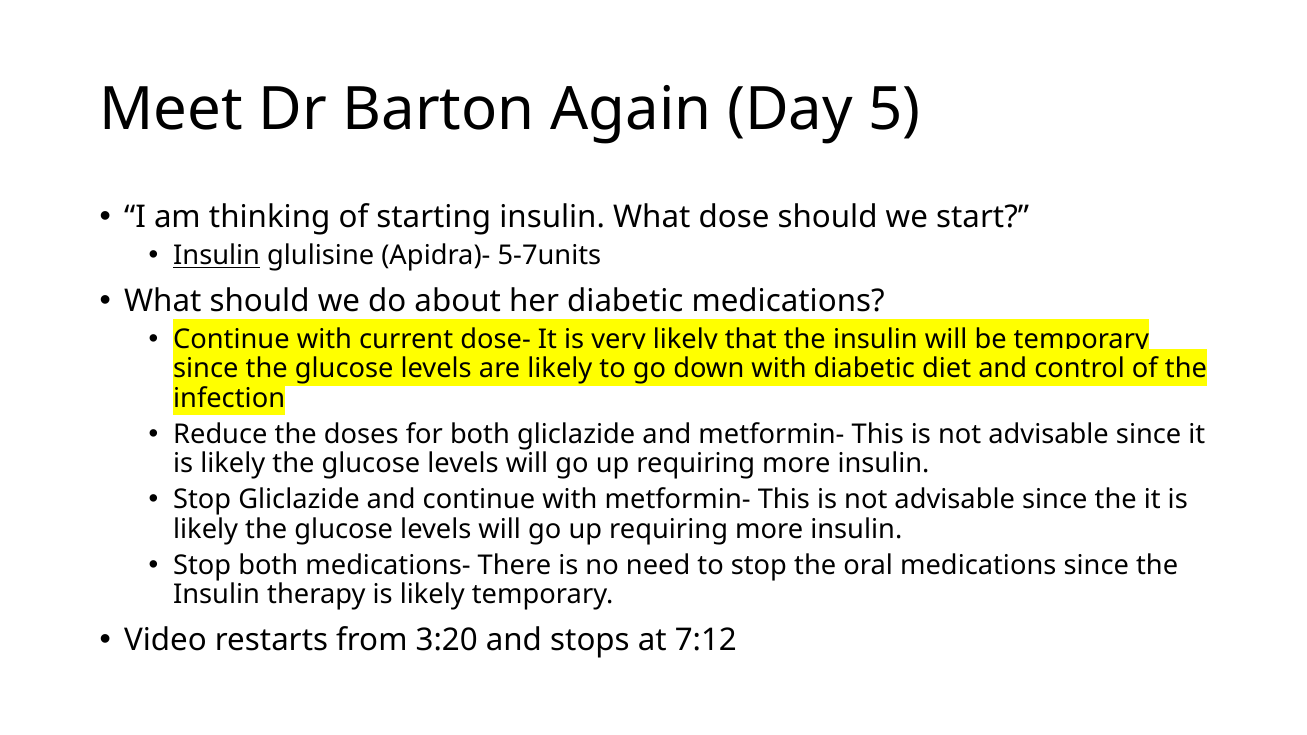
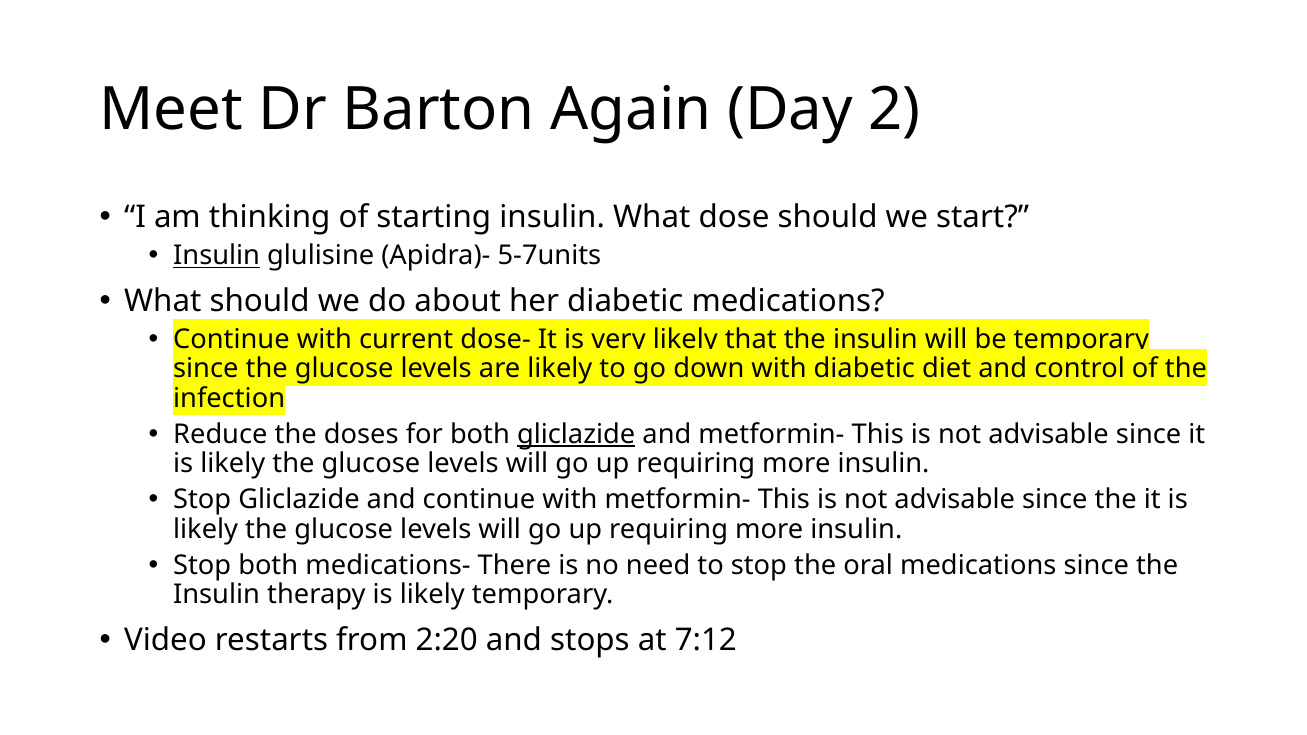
5: 5 -> 2
gliclazide at (576, 434) underline: none -> present
3:20: 3:20 -> 2:20
